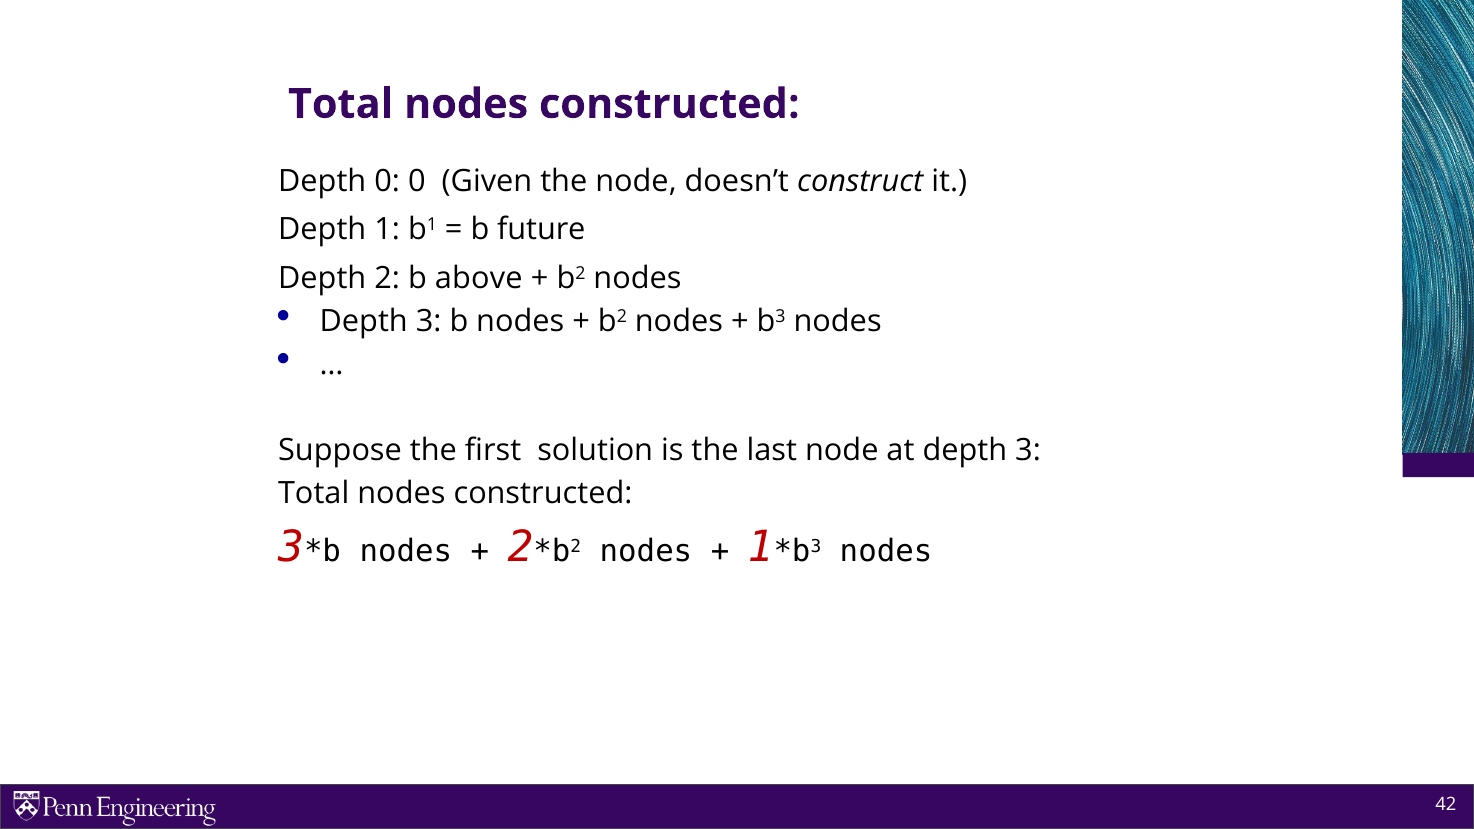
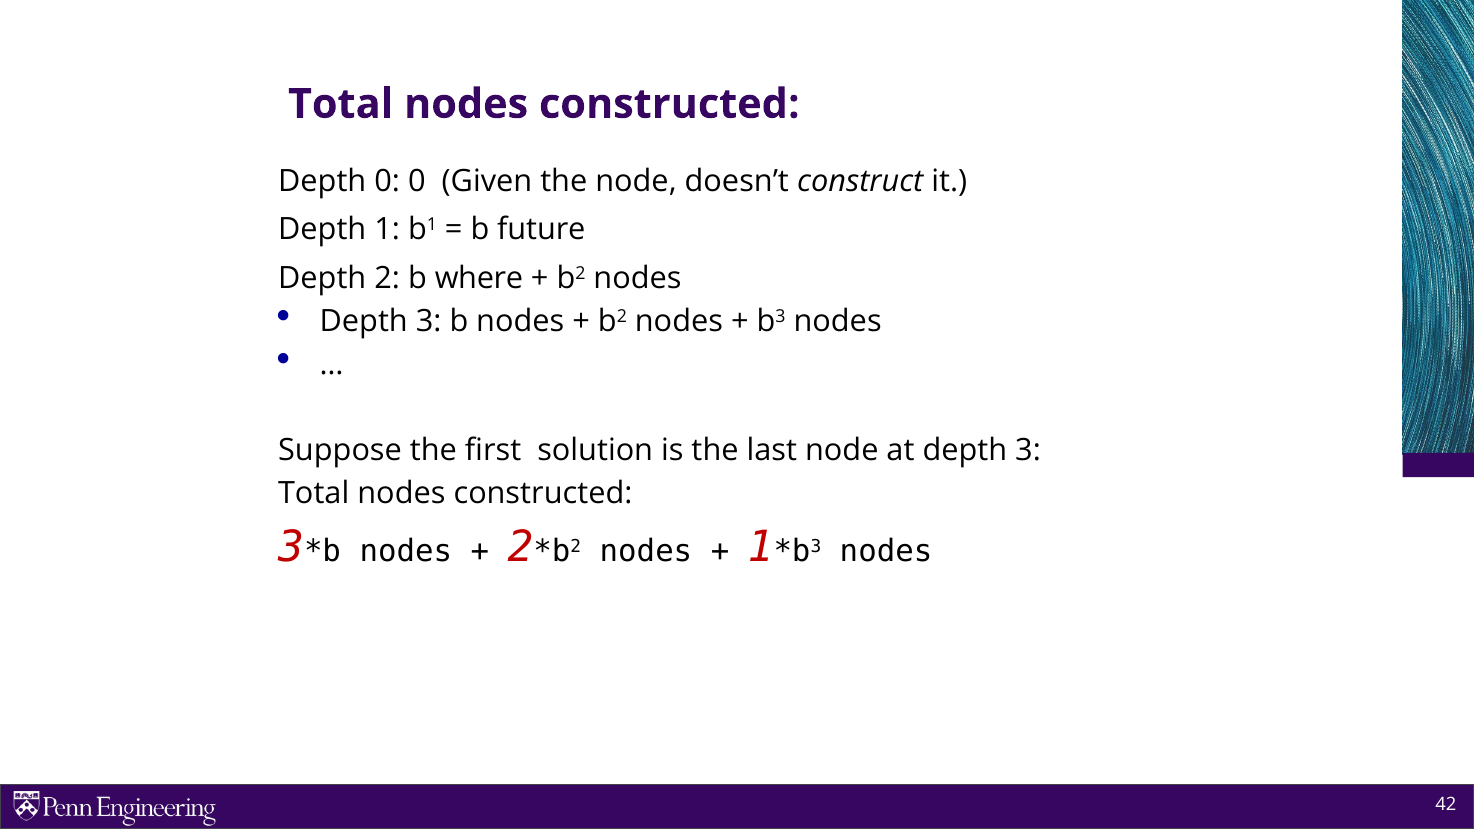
above: above -> where
